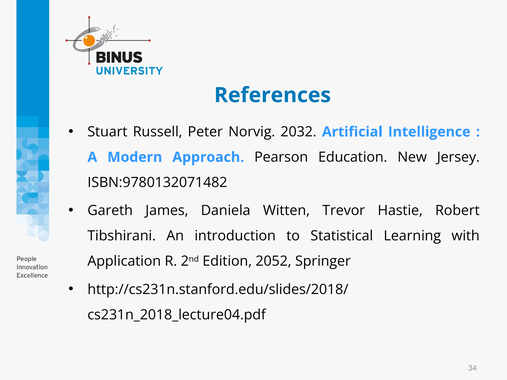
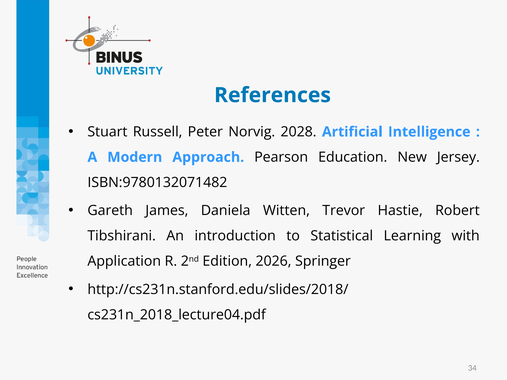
2032: 2032 -> 2028
2052: 2052 -> 2026
